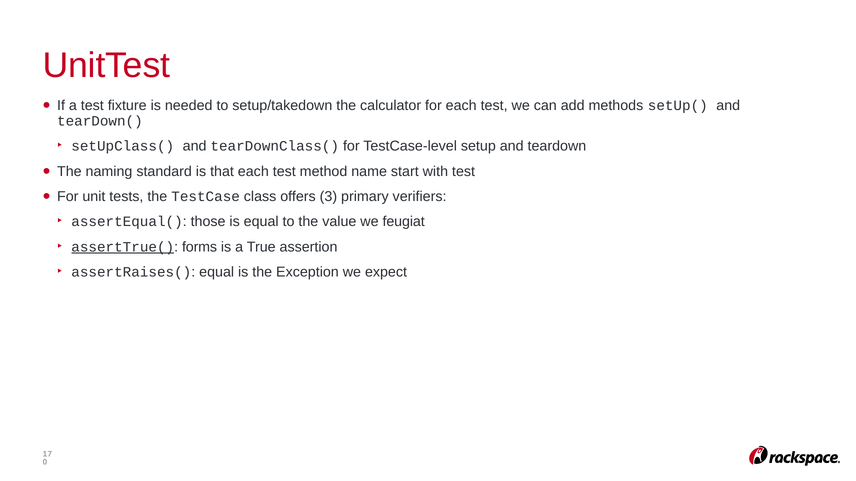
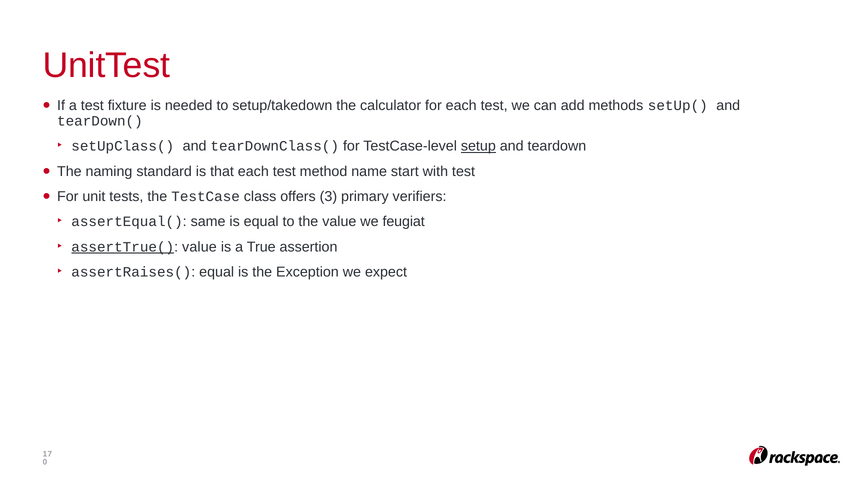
setup underline: none -> present
those: those -> same
forms at (200, 247): forms -> value
